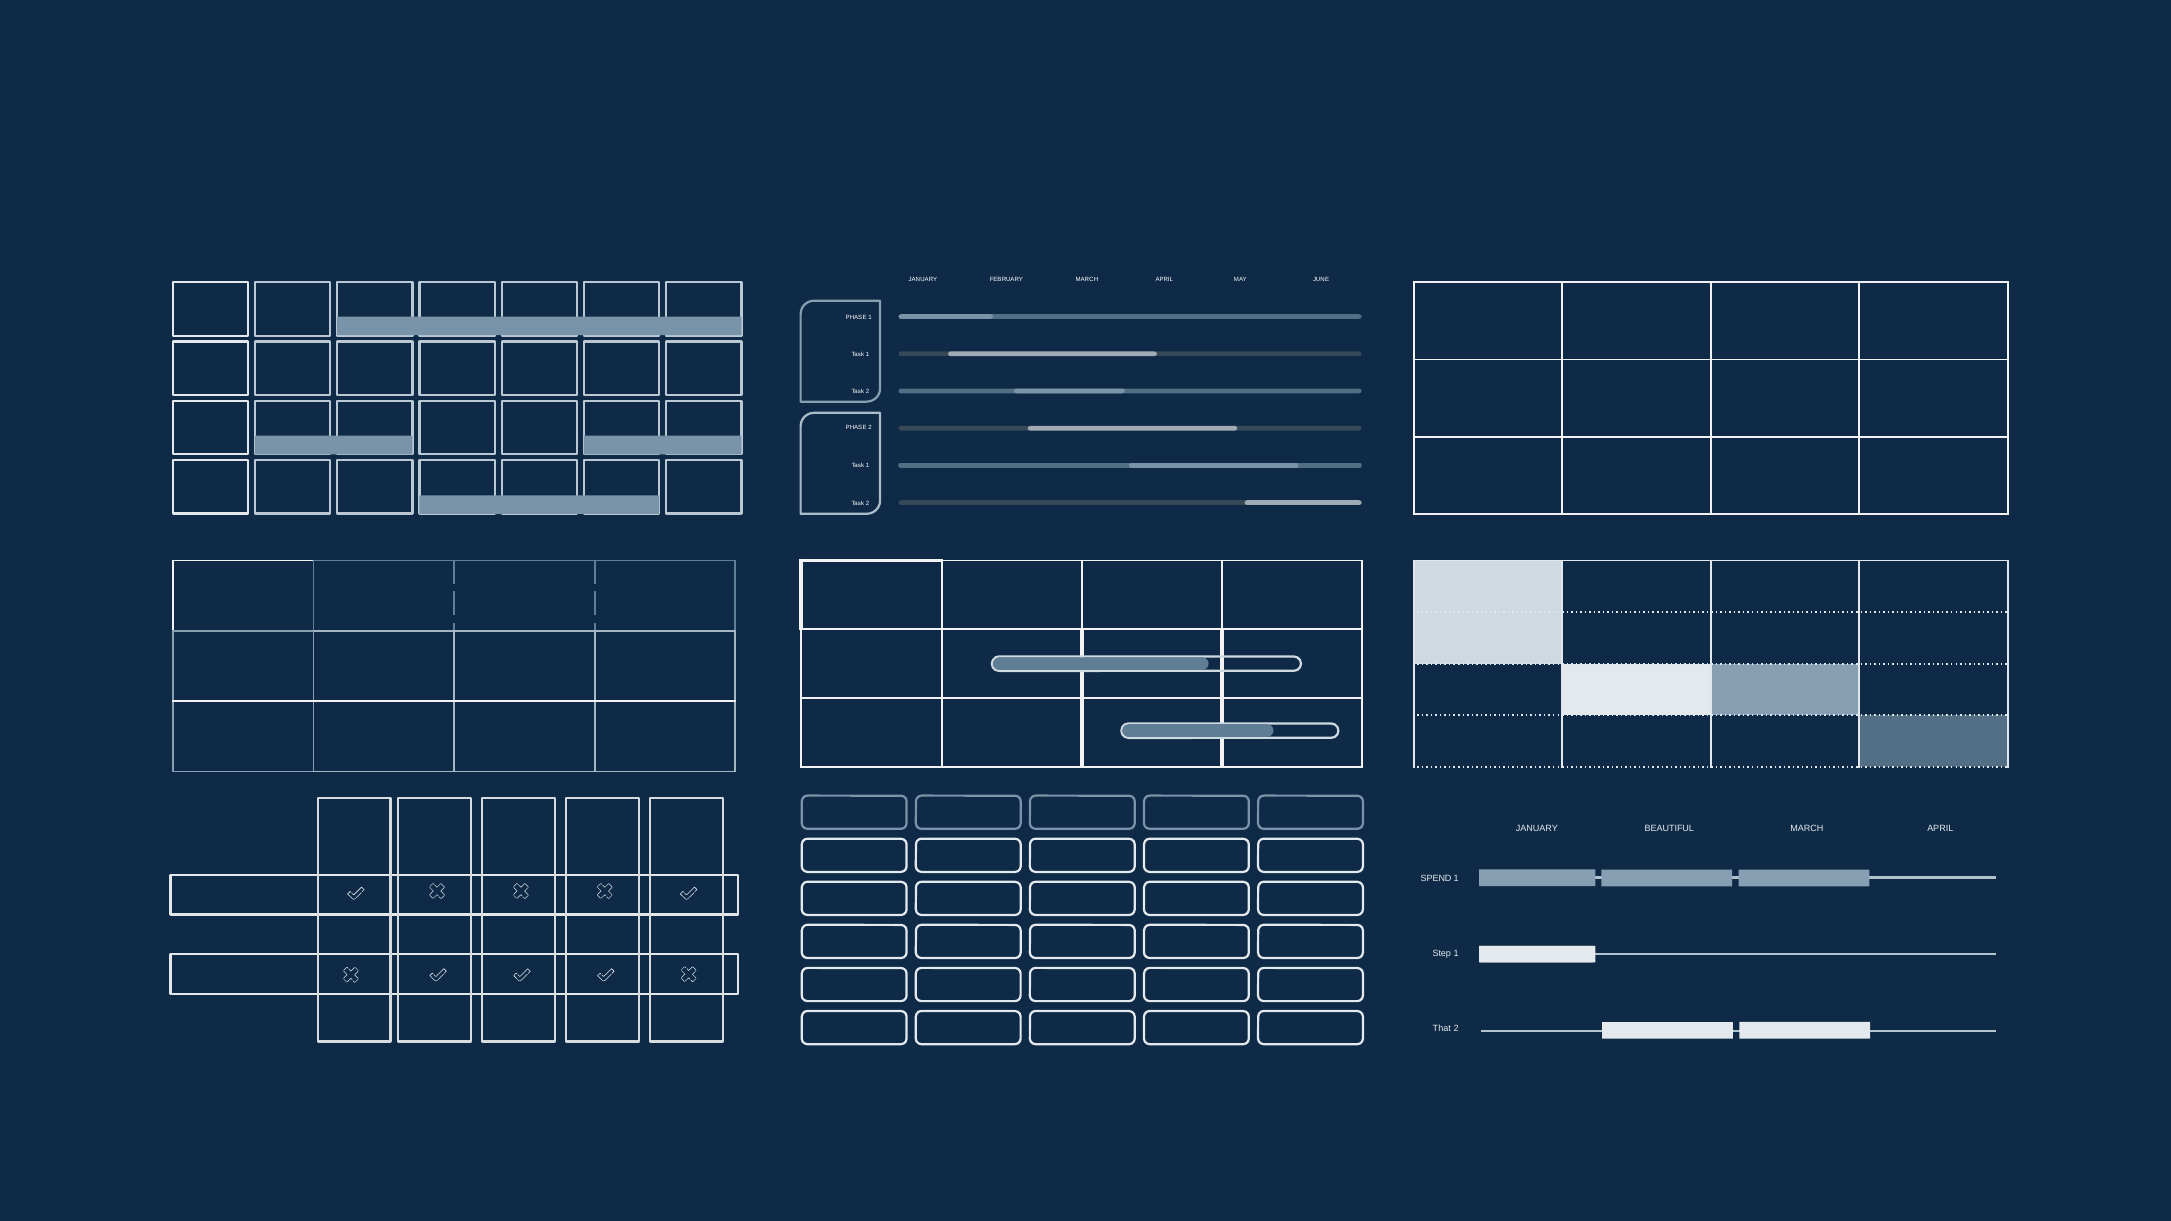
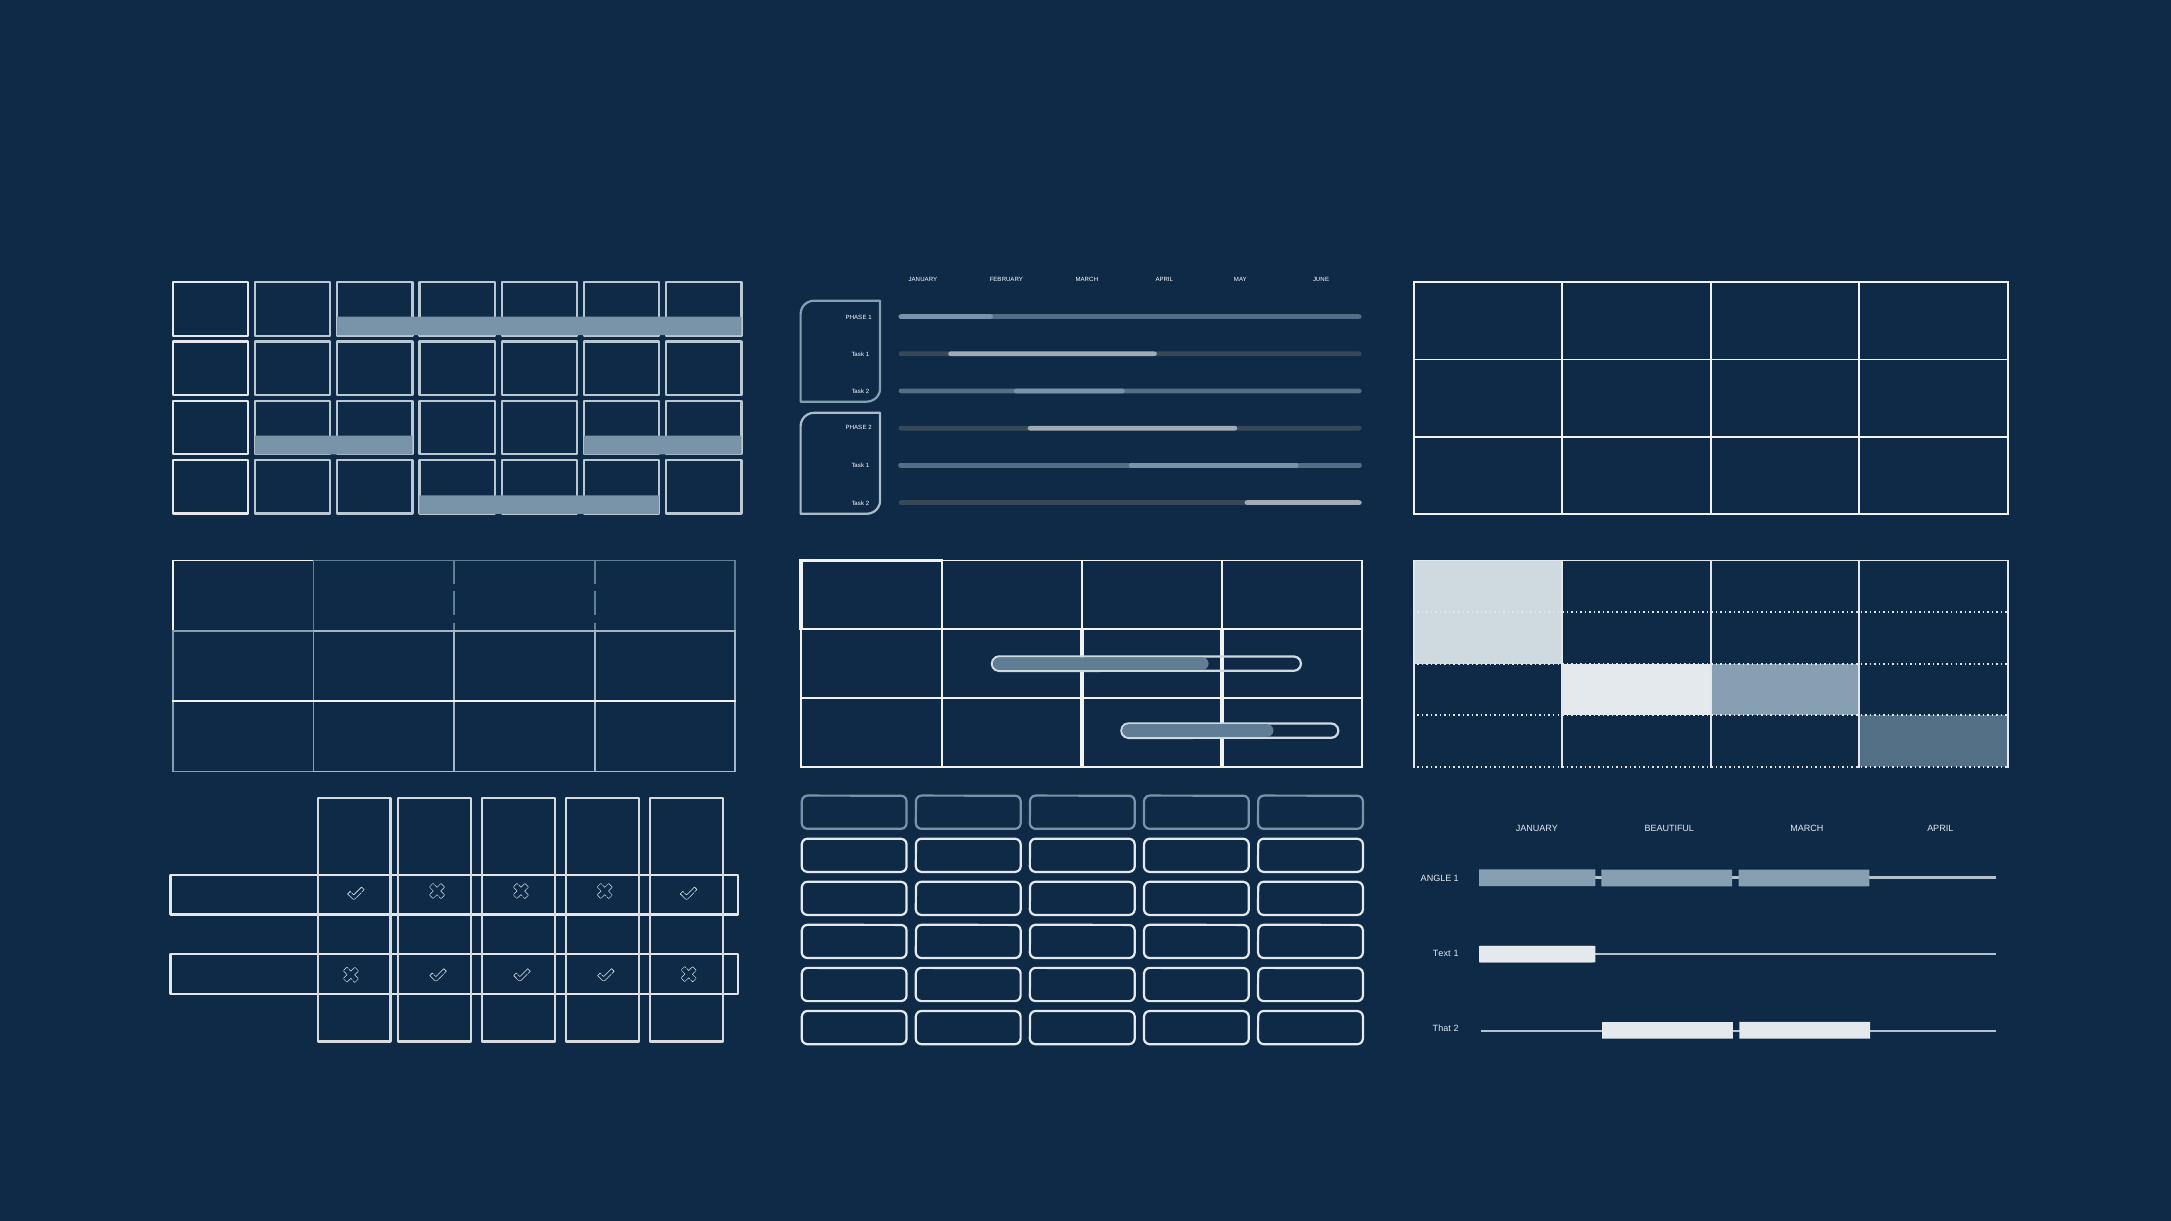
SPEND: SPEND -> ANGLE
Step: Step -> Text
